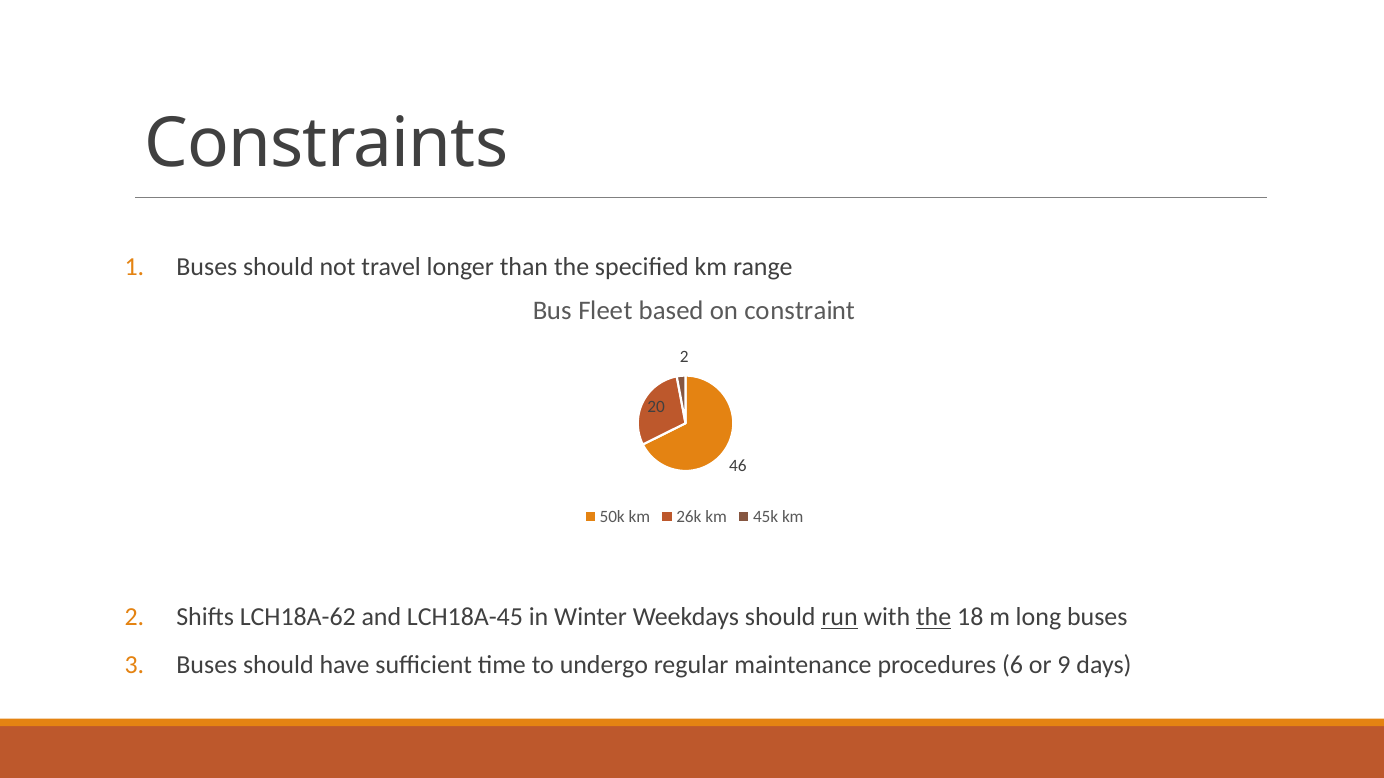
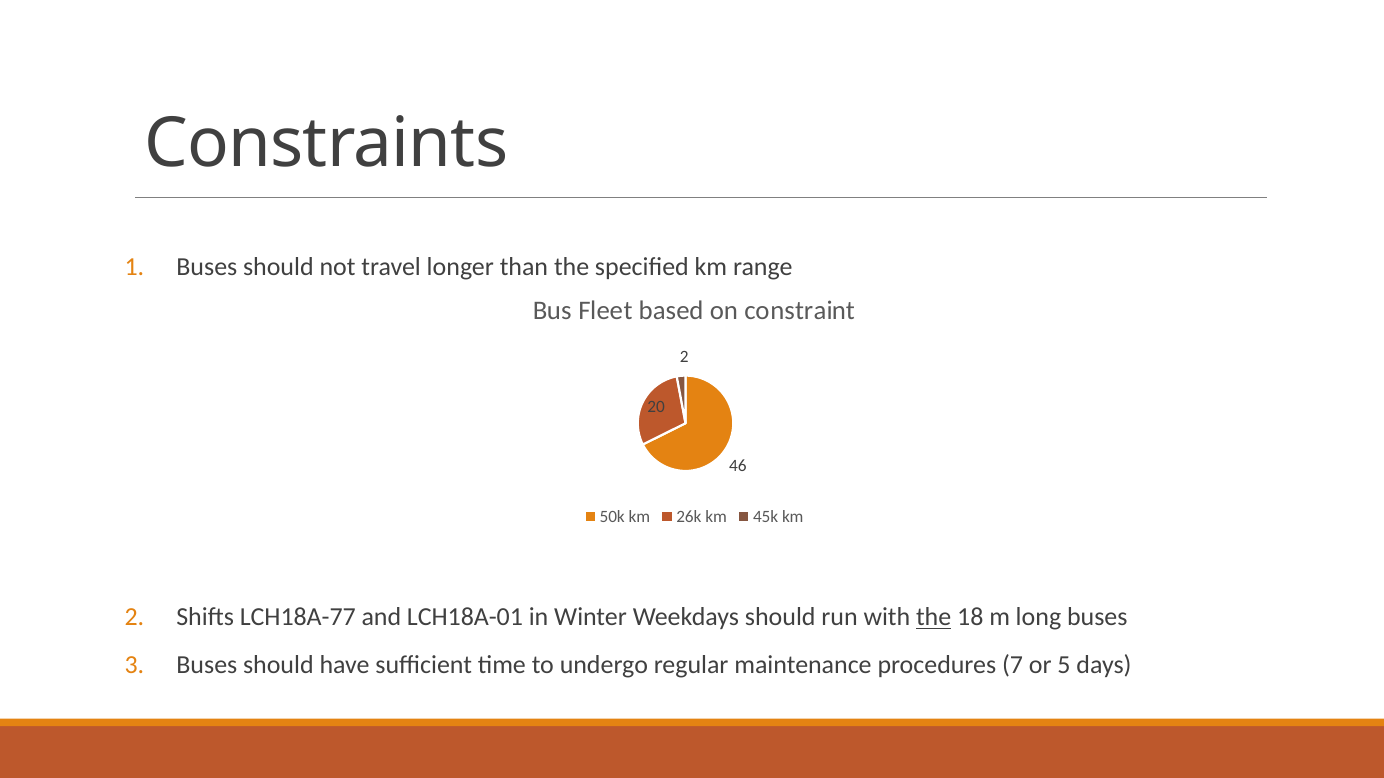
LCH18A-62: LCH18A-62 -> LCH18A-77
LCH18A-45: LCH18A-45 -> LCH18A-01
run underline: present -> none
6: 6 -> 7
9: 9 -> 5
